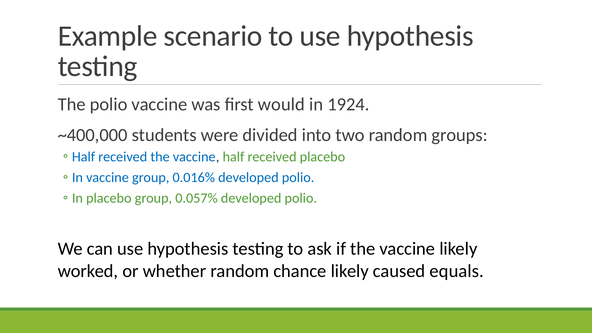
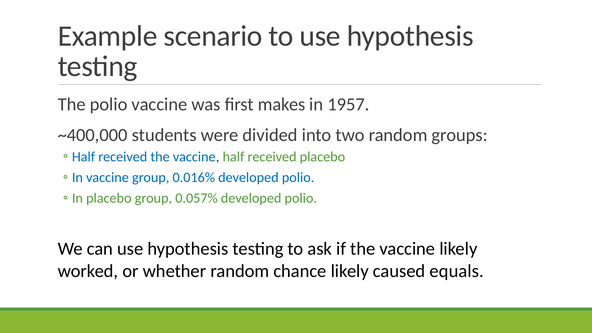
would: would -> makes
1924: 1924 -> 1957
